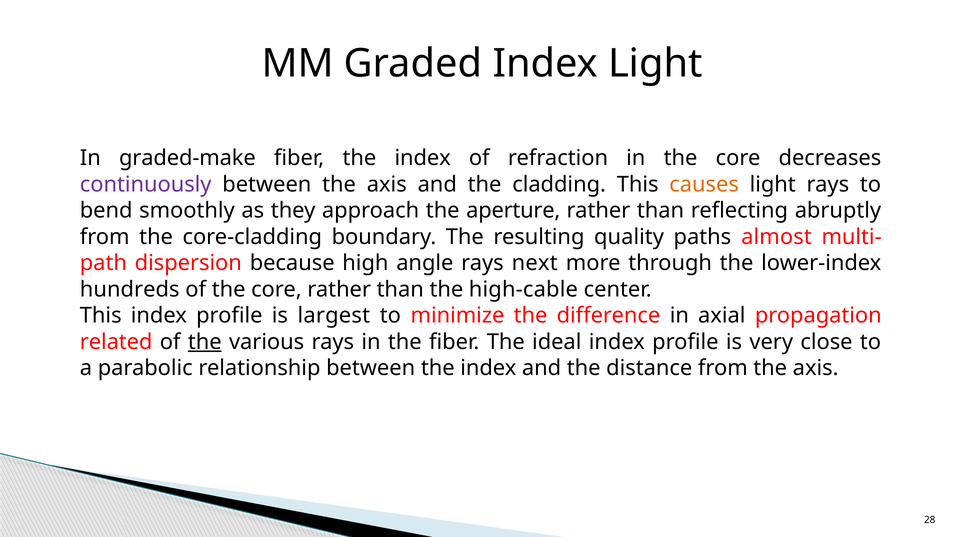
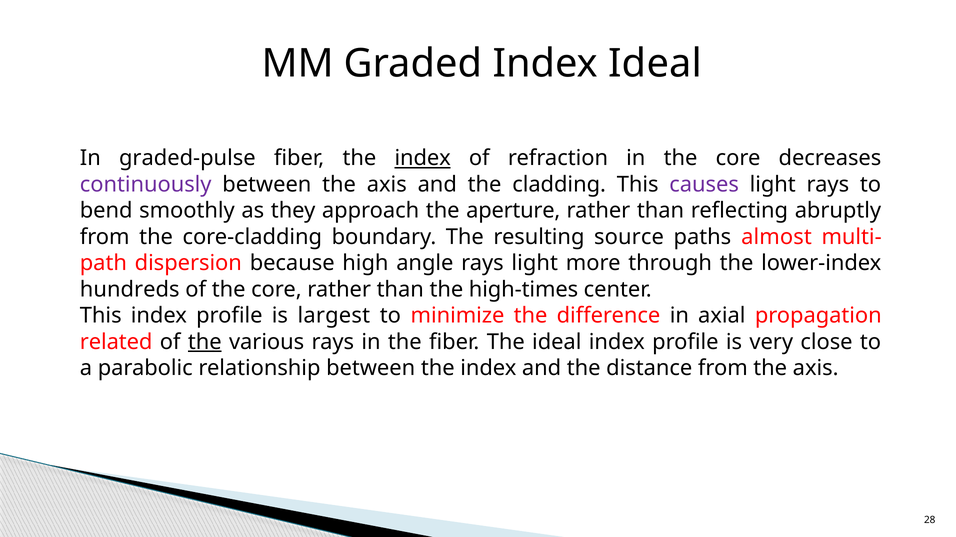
Index Light: Light -> Ideal
graded-make: graded-make -> graded-pulse
index at (423, 158) underline: none -> present
causes colour: orange -> purple
quality: quality -> source
rays next: next -> light
high-cable: high-cable -> high-times
